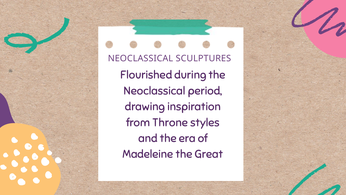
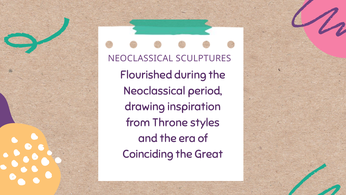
Madeleine: Madeleine -> Coinciding
